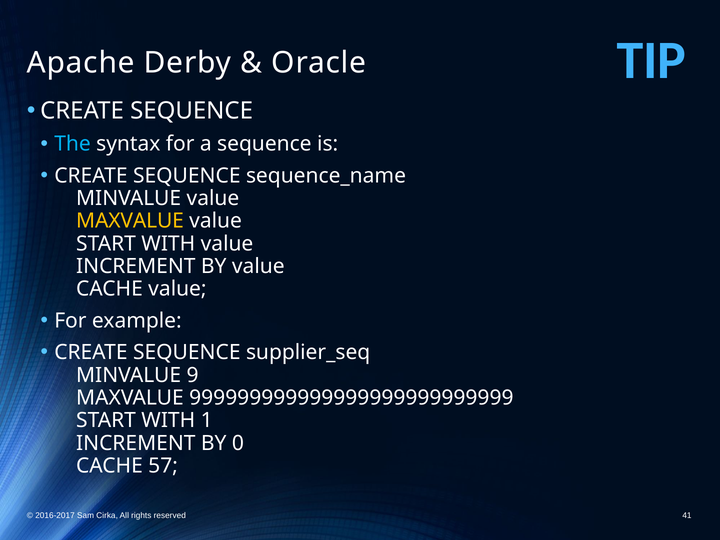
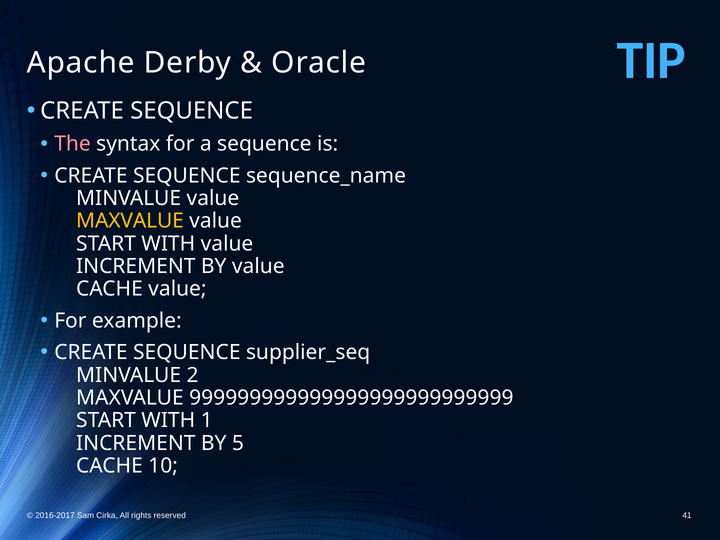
The colour: light blue -> pink
9: 9 -> 2
0: 0 -> 5
57: 57 -> 10
